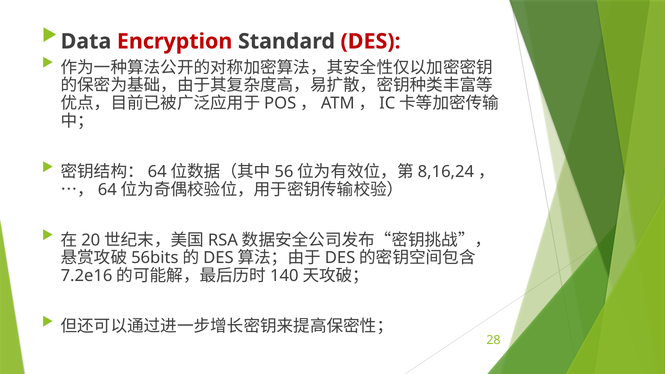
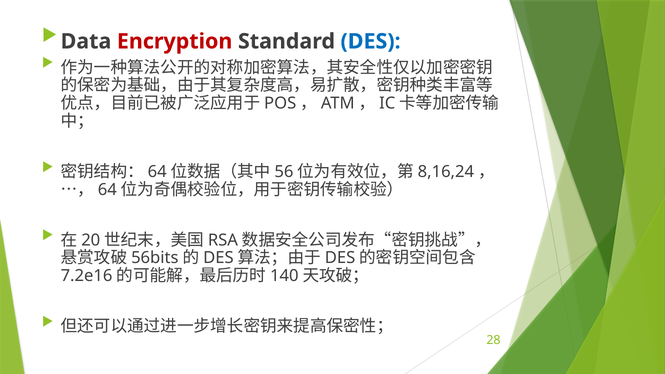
DES at (371, 41) colour: red -> blue
